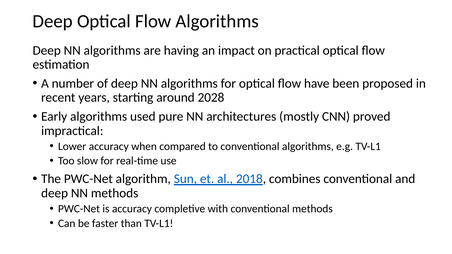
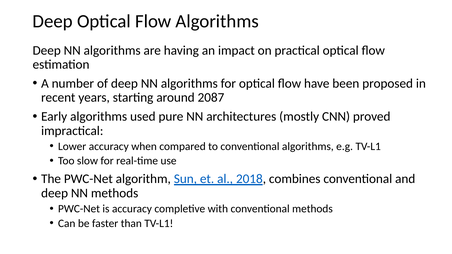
2028: 2028 -> 2087
